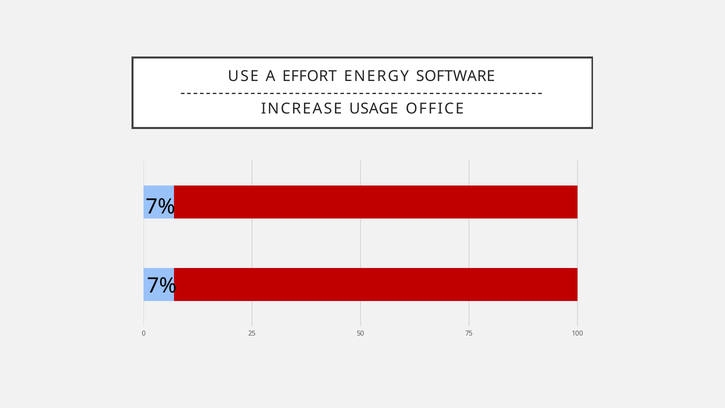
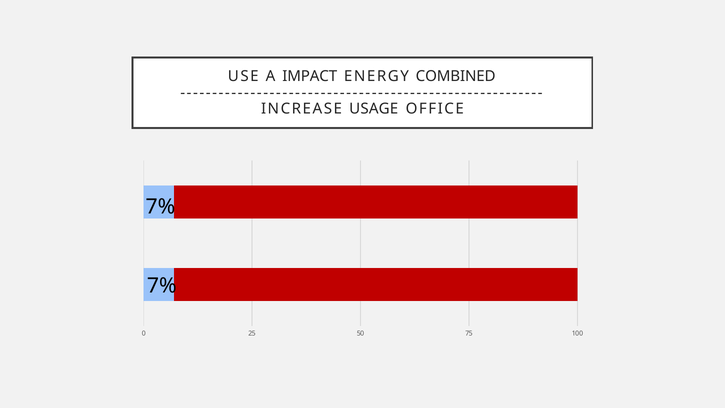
EFFORT: EFFORT -> IMPACT
SOFTWARE: SOFTWARE -> COMBINED
